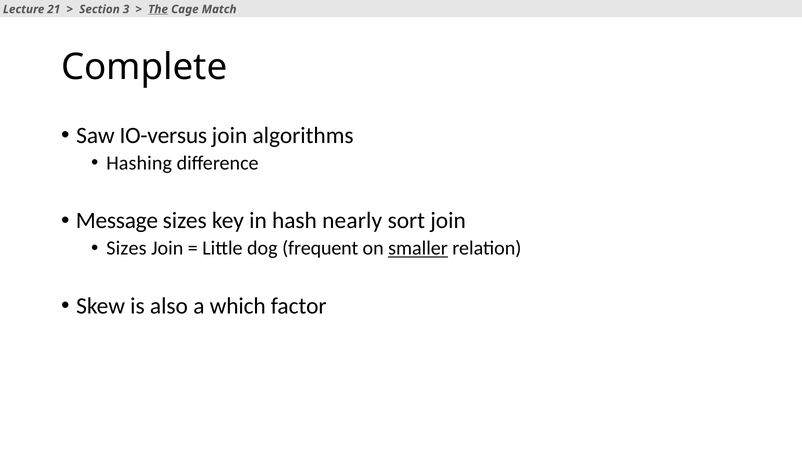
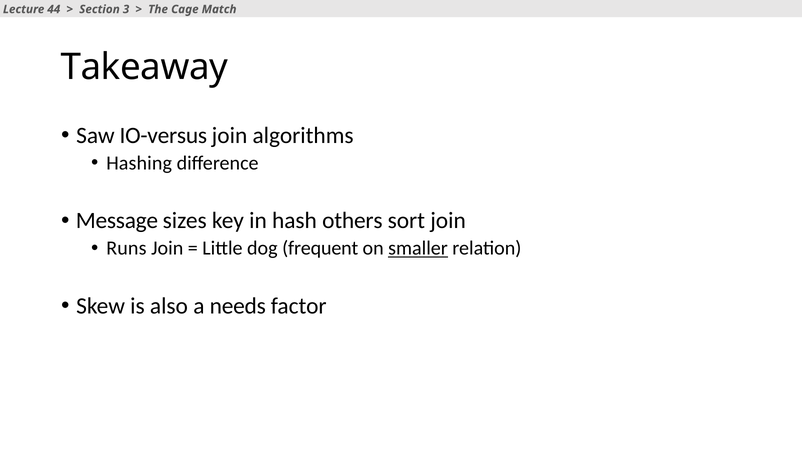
21: 21 -> 44
The underline: present -> none
Complete: Complete -> Takeaway
nearly: nearly -> others
Sizes at (126, 248): Sizes -> Runs
which: which -> needs
